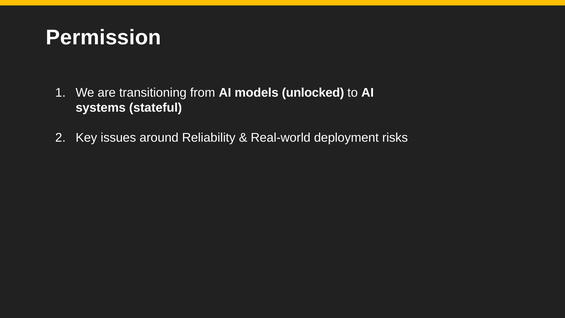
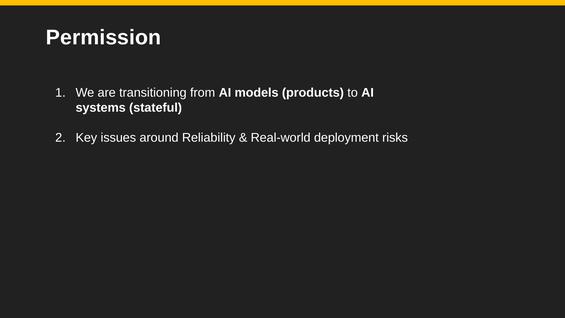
unlocked: unlocked -> products
